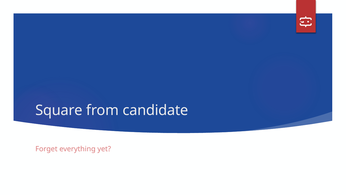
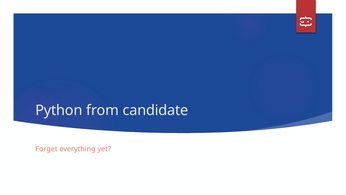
Square: Square -> Python
